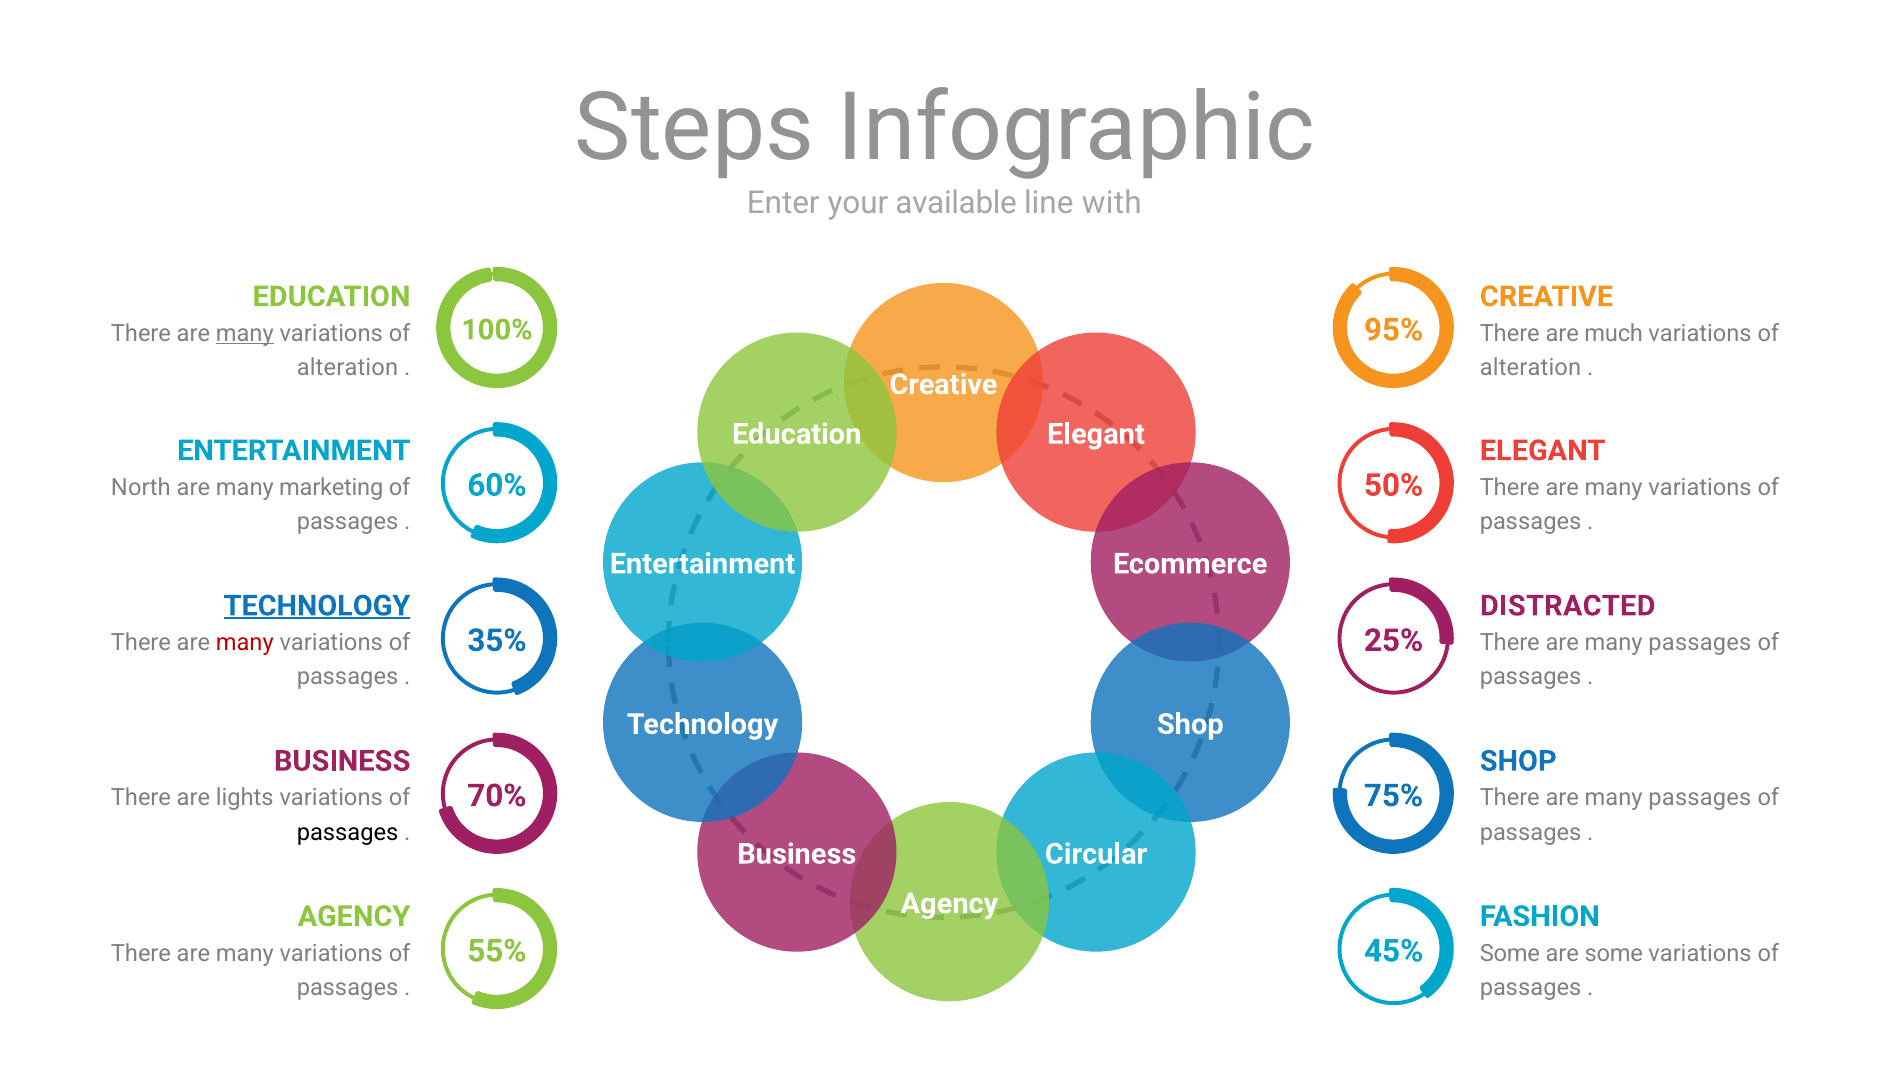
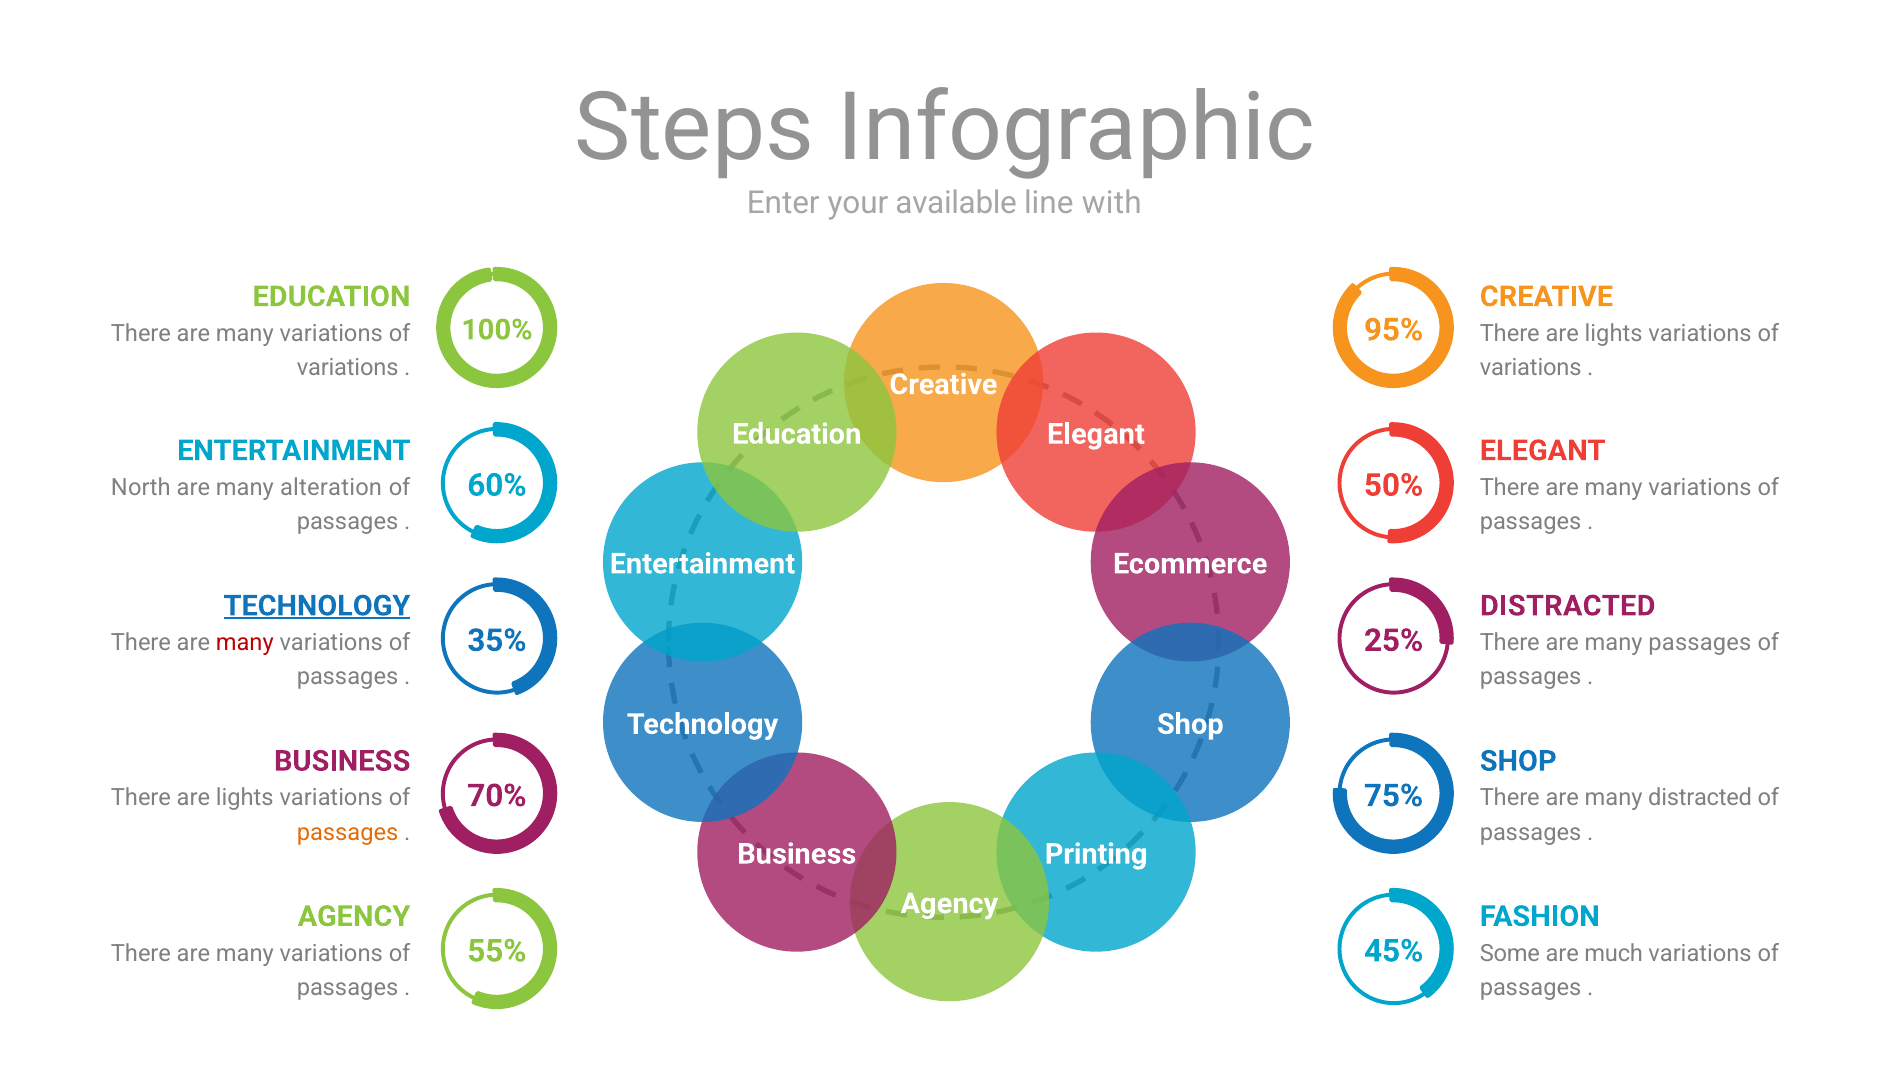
many at (245, 333) underline: present -> none
much at (1614, 333): much -> lights
alteration at (347, 368): alteration -> variations
alteration at (1531, 368): alteration -> variations
marketing: marketing -> alteration
passages at (1700, 798): passages -> distracted
passages at (348, 832) colour: black -> orange
Circular: Circular -> Printing
are some: some -> much
